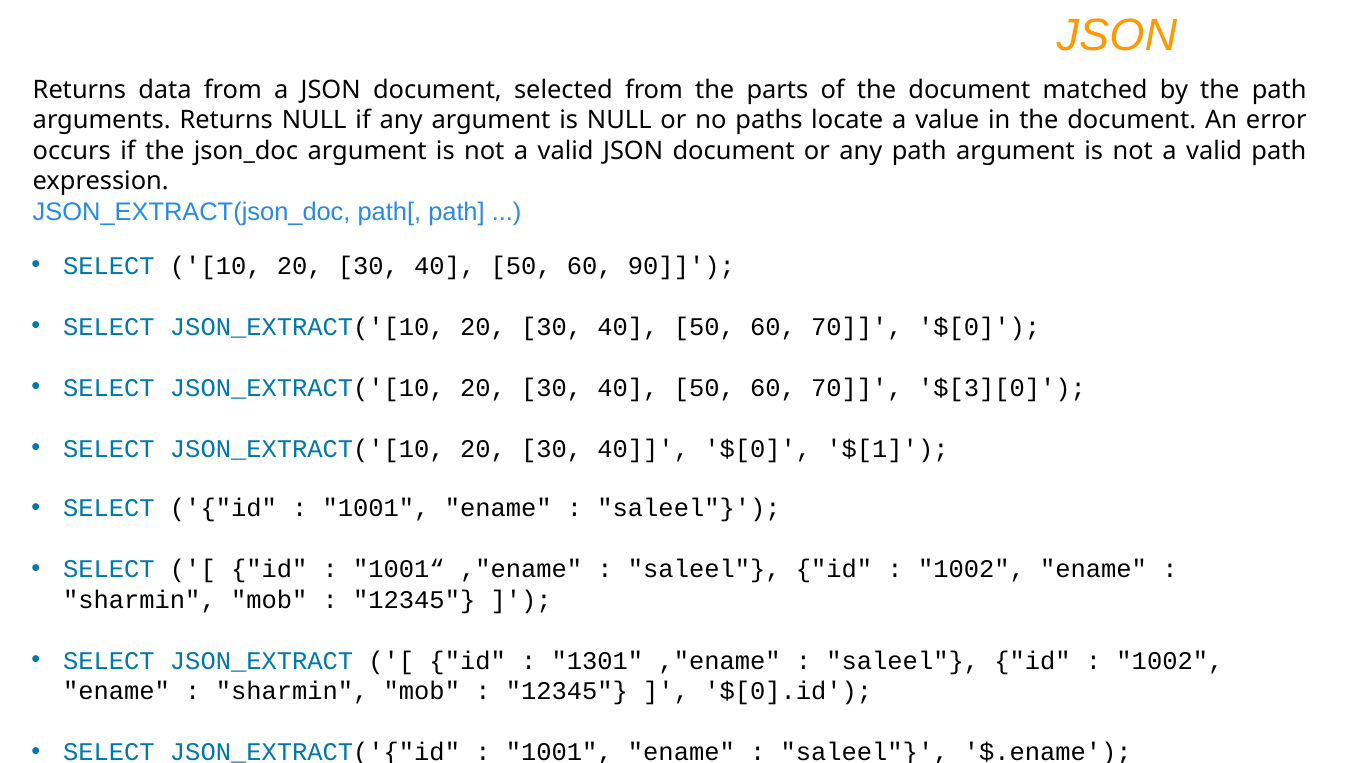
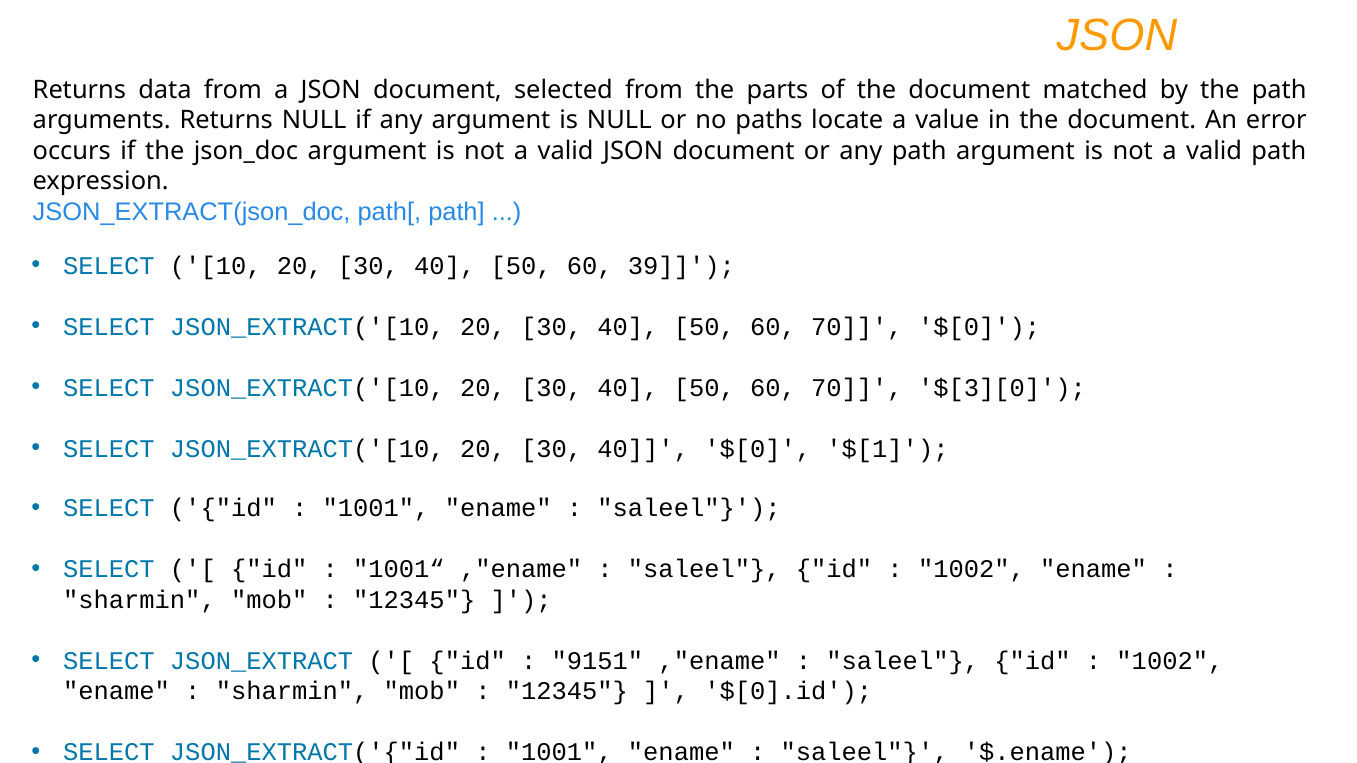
90: 90 -> 39
1301: 1301 -> 9151
